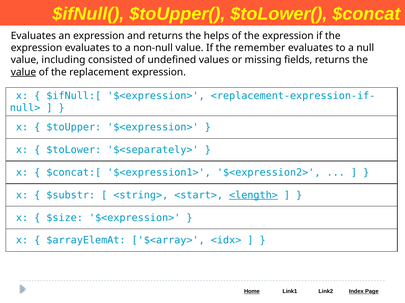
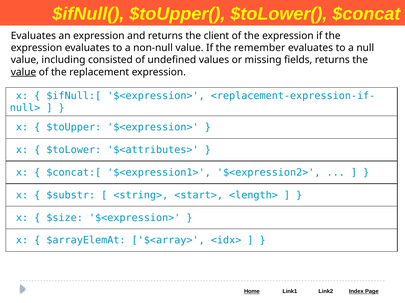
helps: helps -> client
$<separately>: $<separately> -> $<attributes>
<length> underline: present -> none
